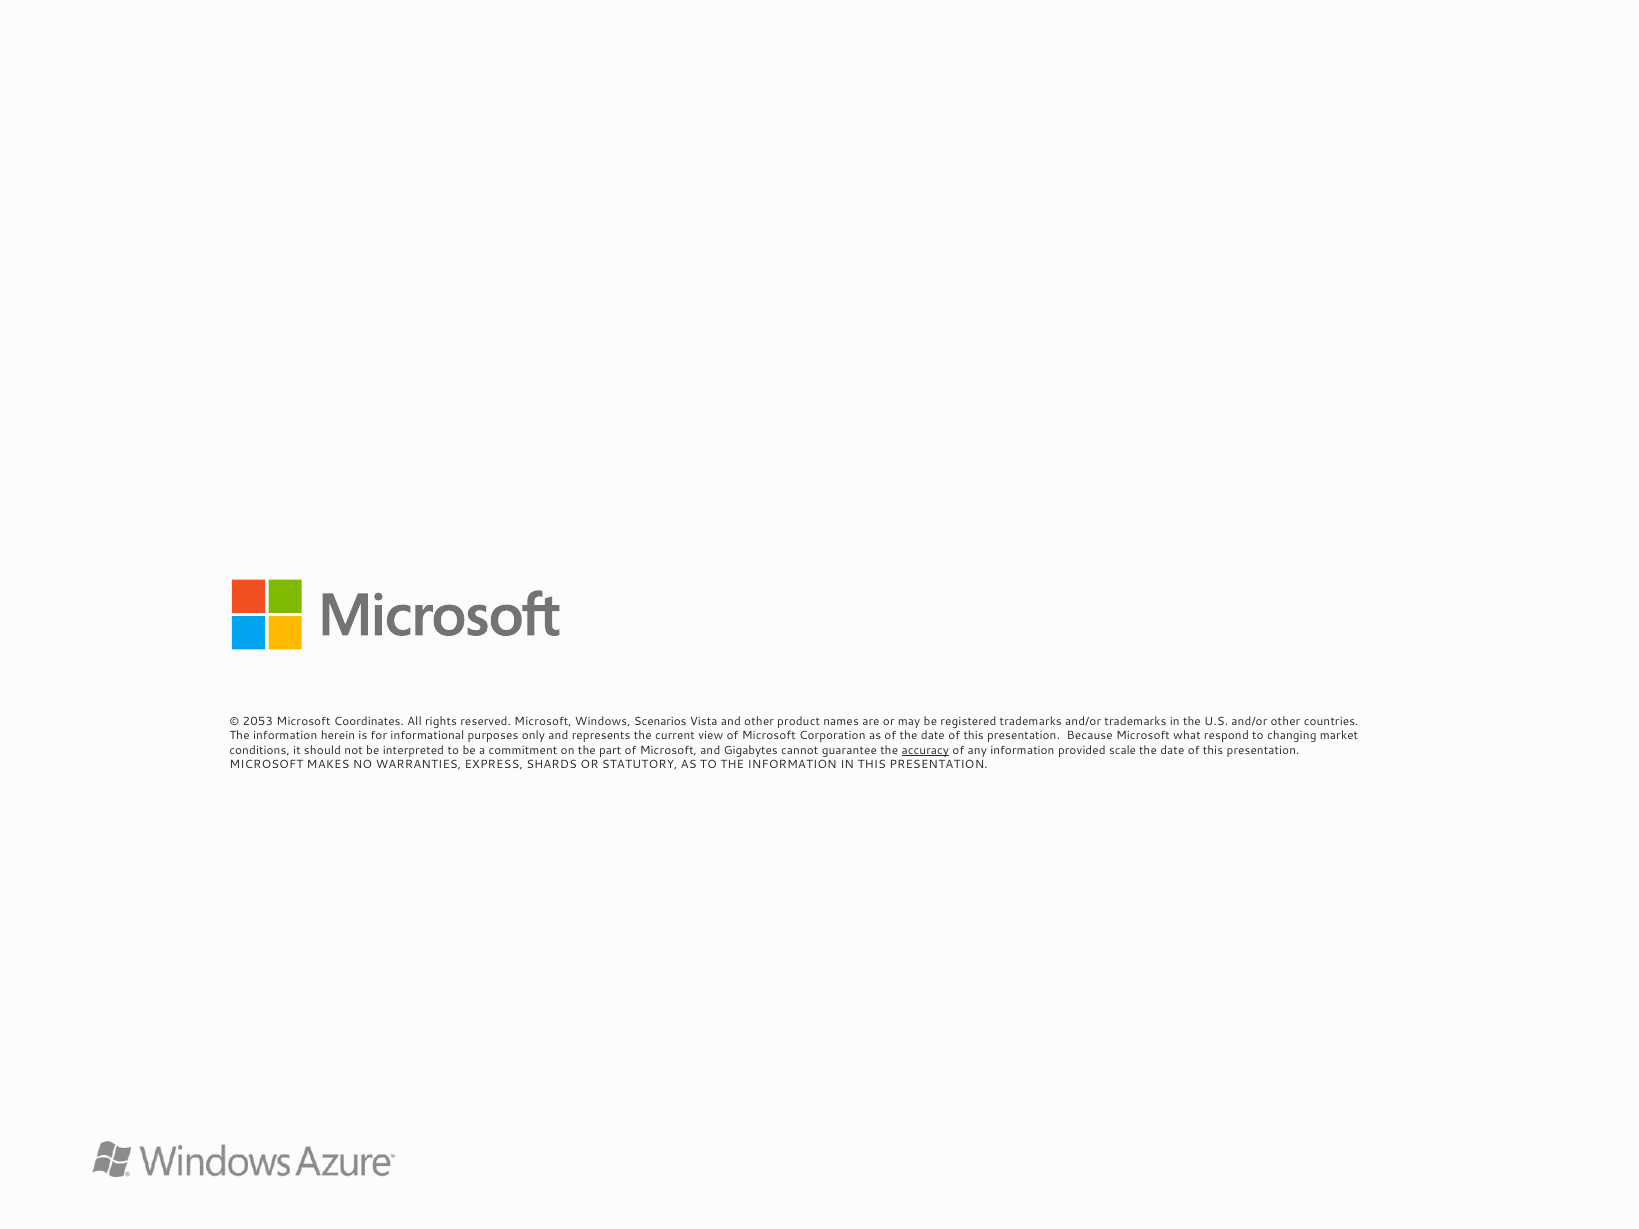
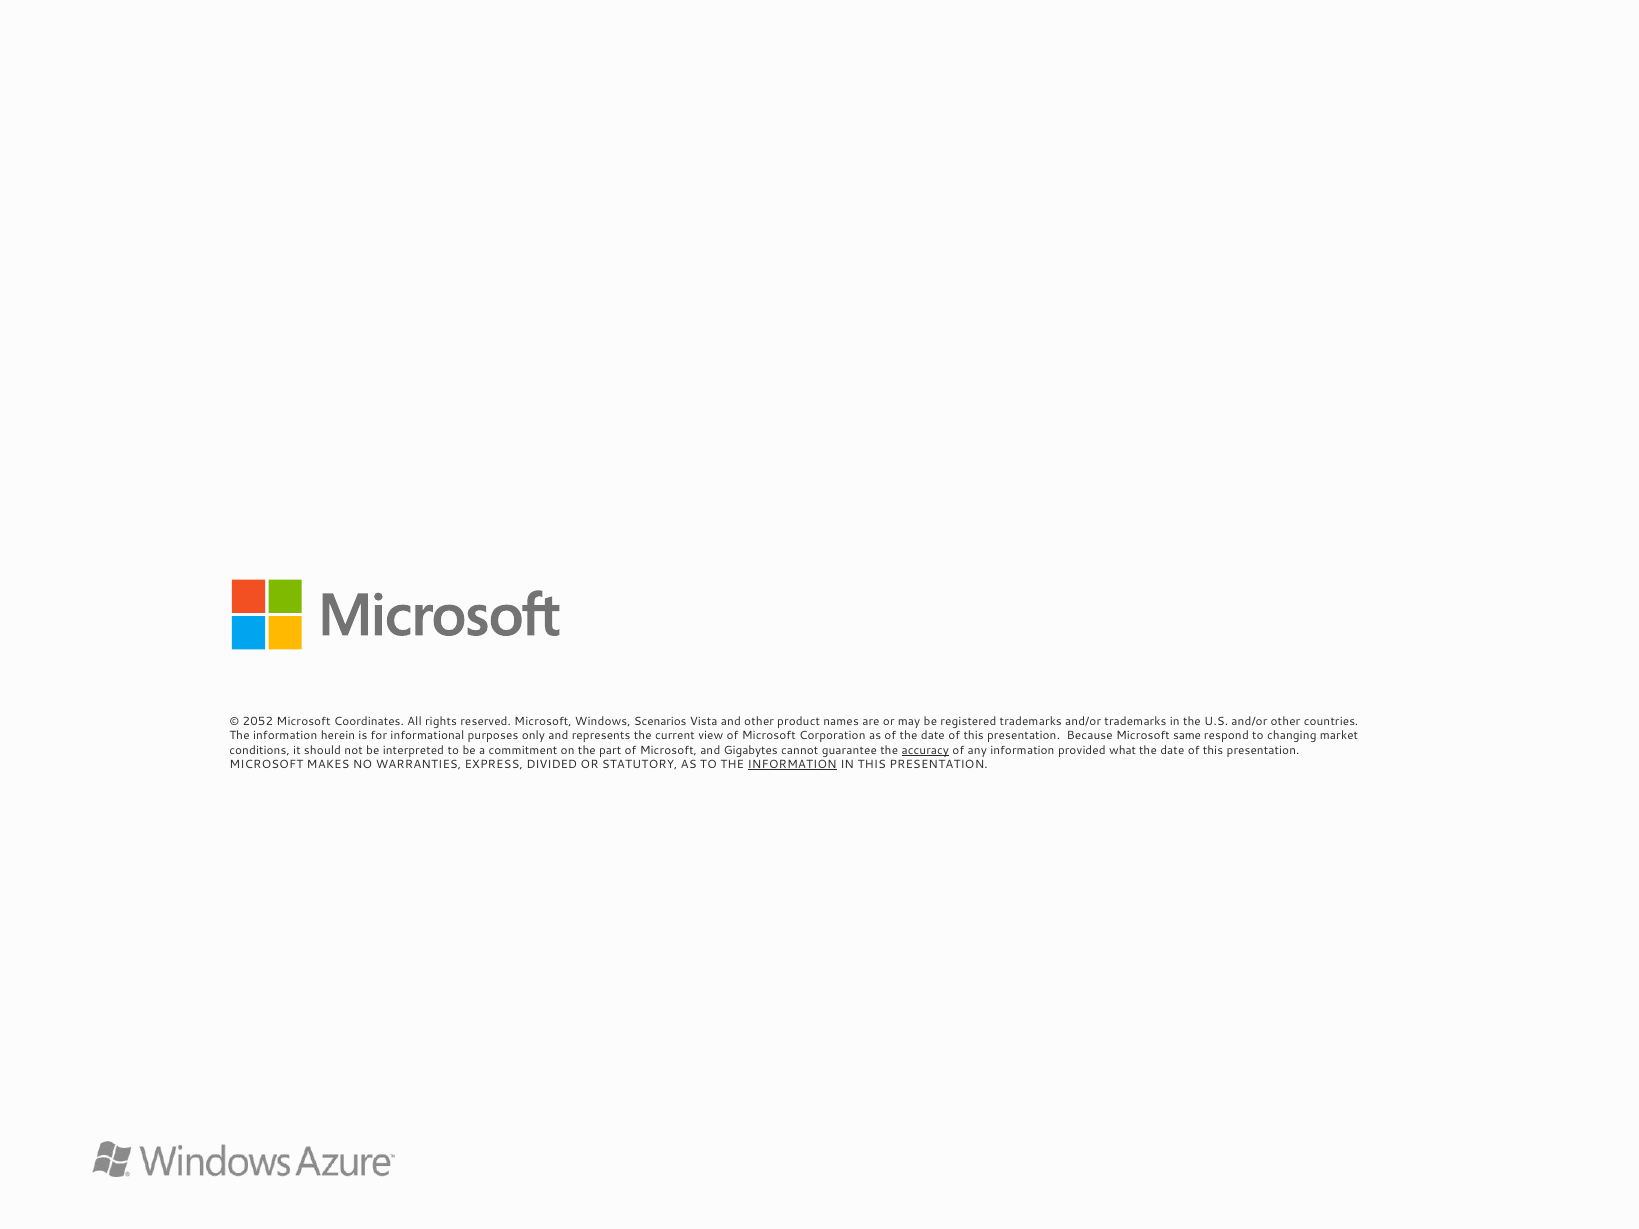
2053: 2053 -> 2052
what: what -> same
scale: scale -> what
SHARDS: SHARDS -> DIVIDED
INFORMATION at (792, 765) underline: none -> present
